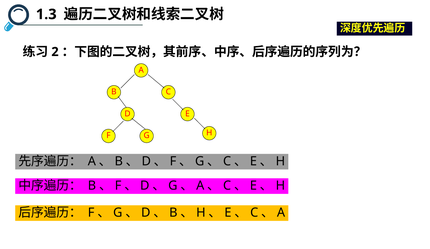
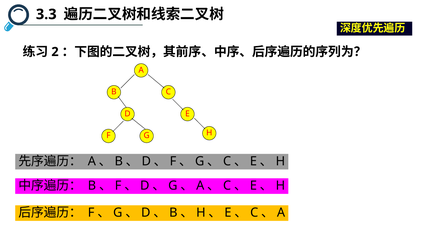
1.3: 1.3 -> 3.3
